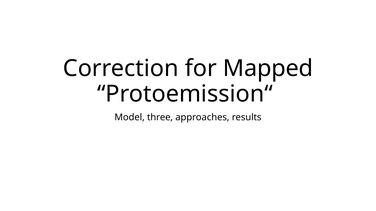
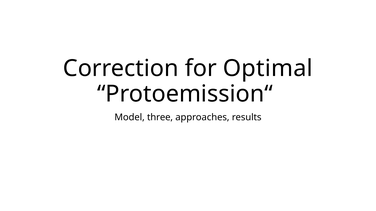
Mapped: Mapped -> Optimal
